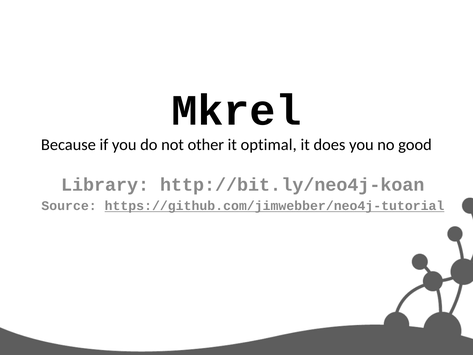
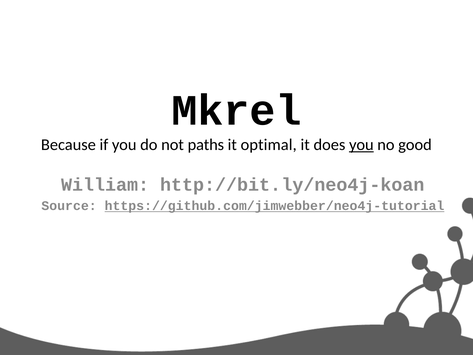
other: other -> paths
you at (361, 145) underline: none -> present
Library: Library -> William
